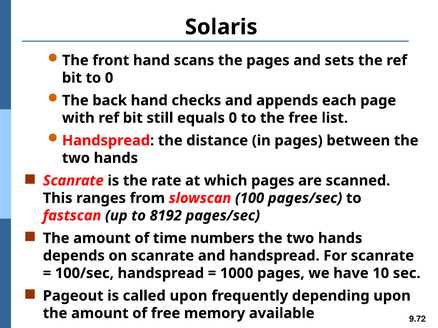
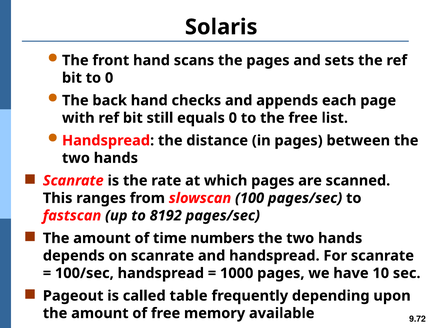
called upon: upon -> table
